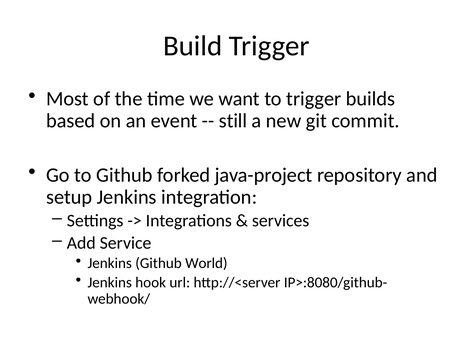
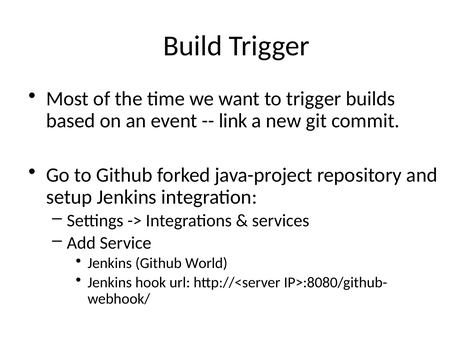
still: still -> link
